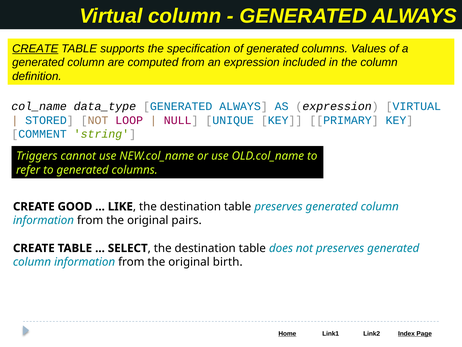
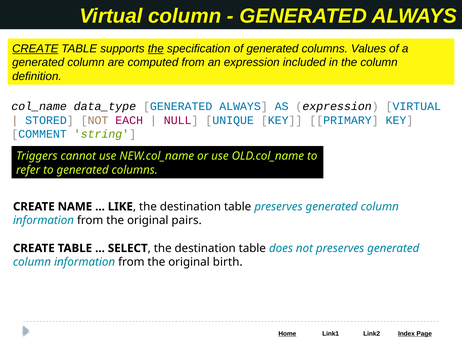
the at (156, 48) underline: none -> present
LOOP: LOOP -> EACH
GOOD: GOOD -> NAME
